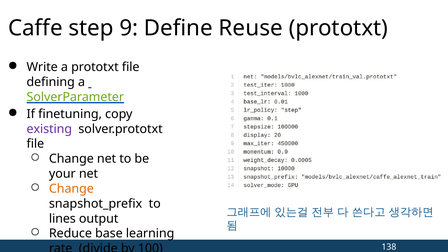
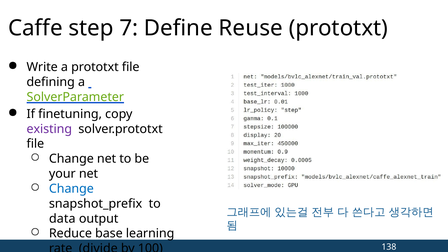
9: 9 -> 7
Change at (71, 189) colour: orange -> blue
lines: lines -> data
